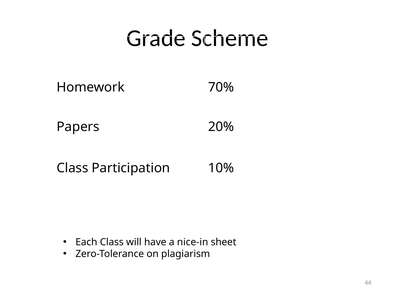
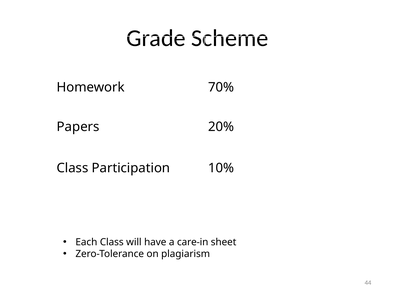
nice-in: nice-in -> care-in
